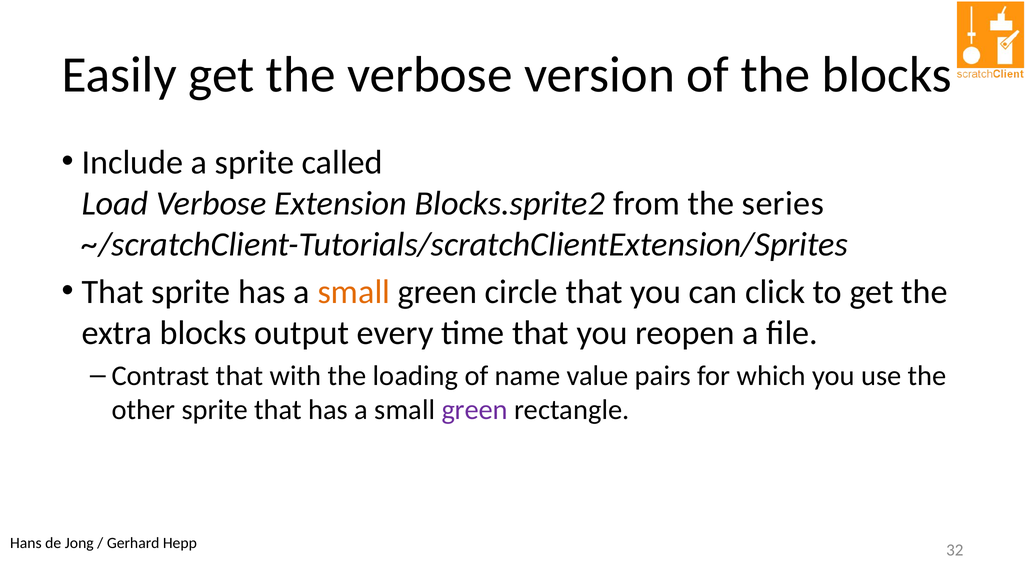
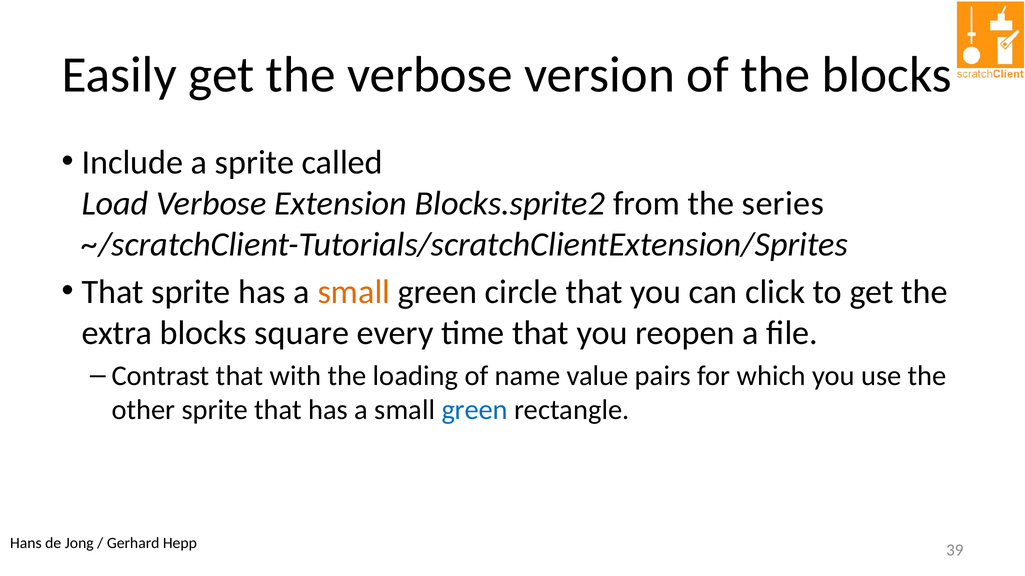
output: output -> square
green at (475, 410) colour: purple -> blue
32: 32 -> 39
